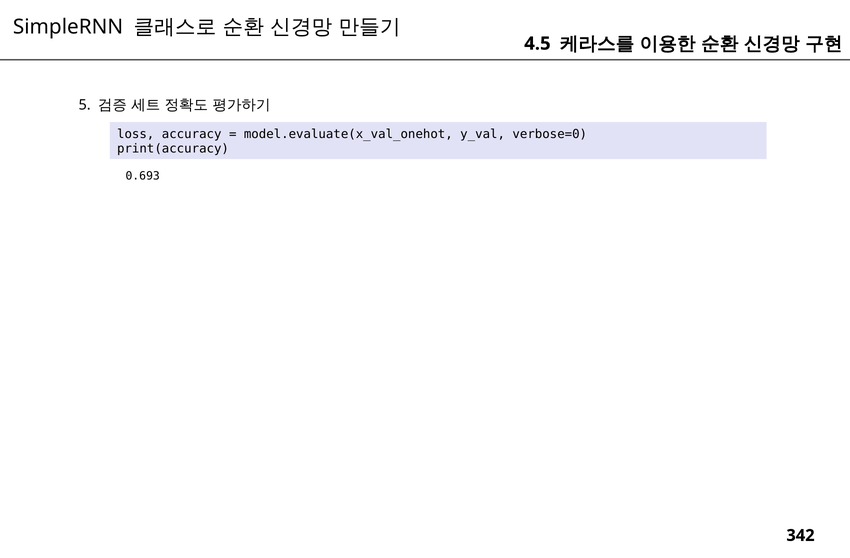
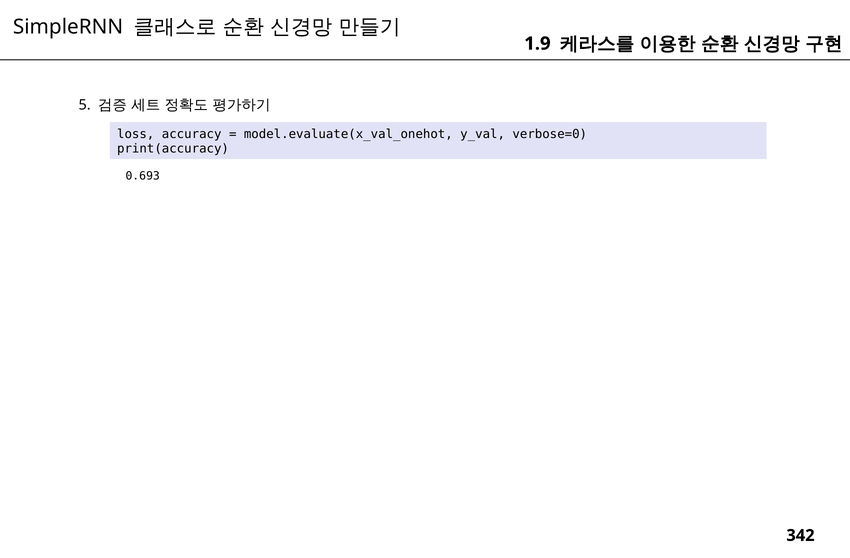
4.5: 4.5 -> 1.9
